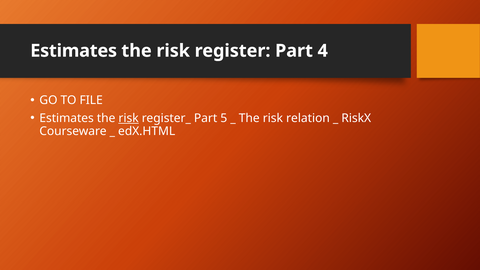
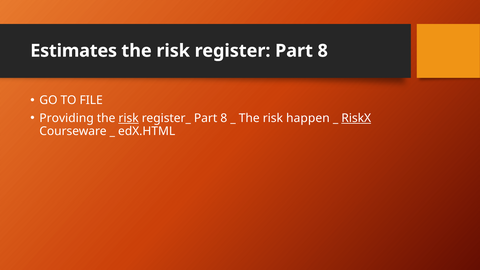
register Part 4: 4 -> 8
Estimates at (67, 118): Estimates -> Providing
register_ Part 5: 5 -> 8
relation: relation -> happen
RiskX underline: none -> present
